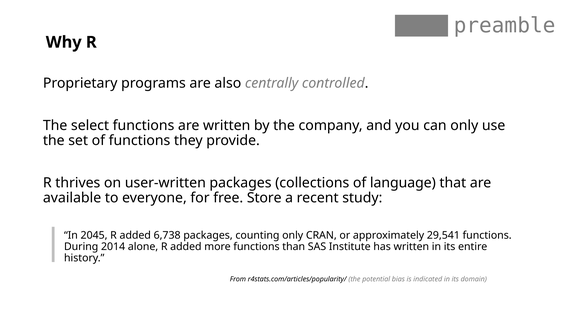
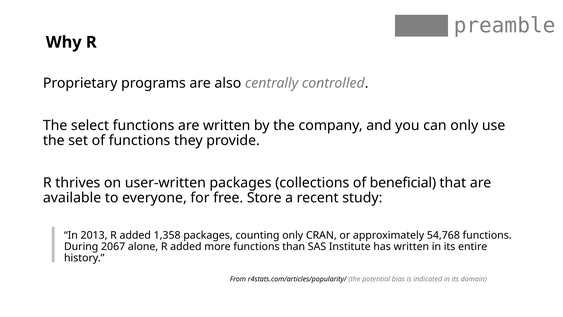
language: language -> beneficial
2045: 2045 -> 2013
6,738: 6,738 -> 1,358
29,541: 29,541 -> 54,768
2014: 2014 -> 2067
